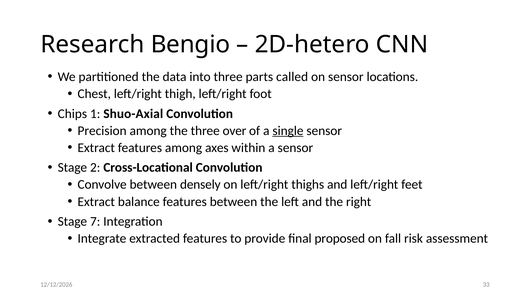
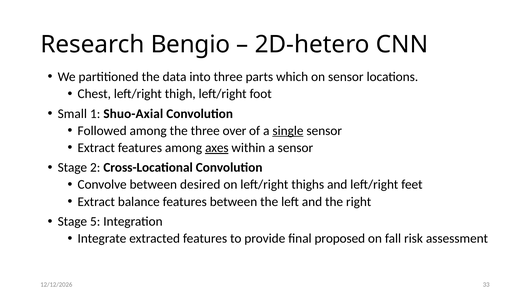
called: called -> which
Chips: Chips -> Small
Precision: Precision -> Followed
axes underline: none -> present
densely: densely -> desired
7: 7 -> 5
